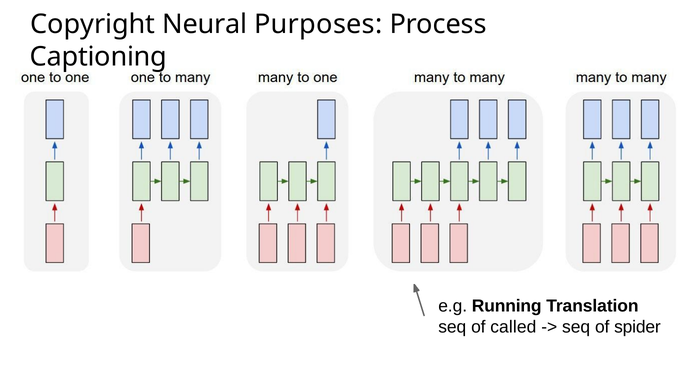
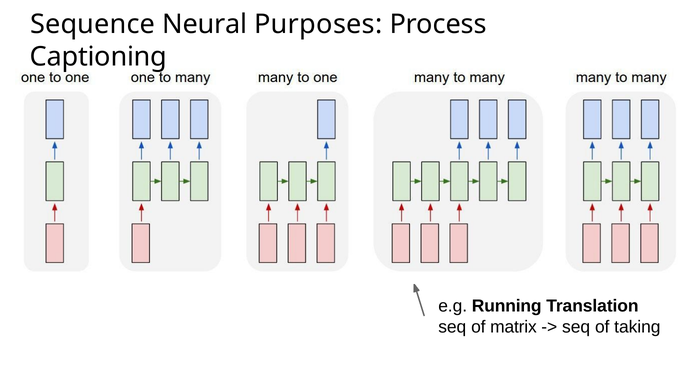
Copyright: Copyright -> Sequence
called: called -> matrix
spider: spider -> taking
